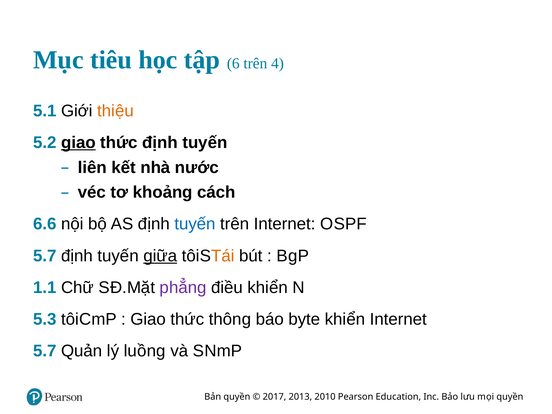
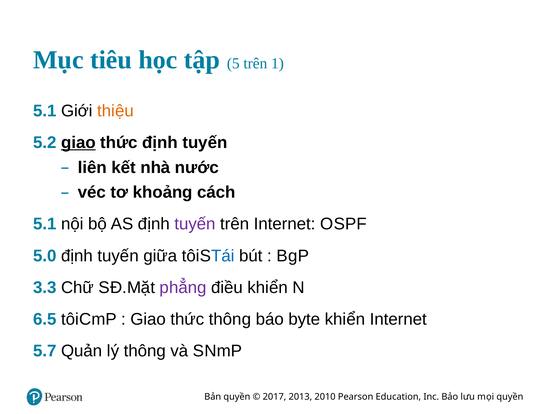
6: 6 -> 5
4: 4 -> 1
6.6 at (45, 224): 6.6 -> 5.1
tuyến at (195, 224) colour: blue -> purple
5.7 at (45, 256): 5.7 -> 5.0
giữa underline: present -> none
Tái colour: orange -> blue
1.1: 1.1 -> 3.3
5.3: 5.3 -> 6.5
lý luồng: luồng -> thông
